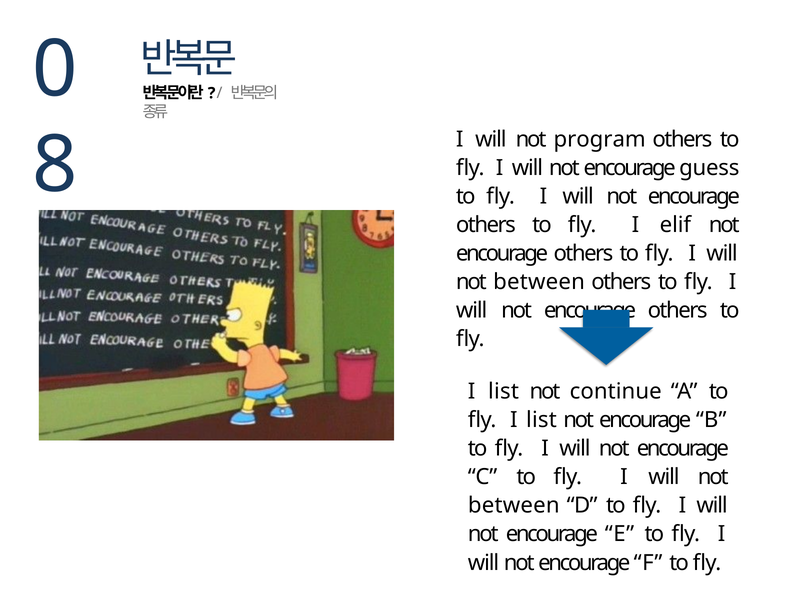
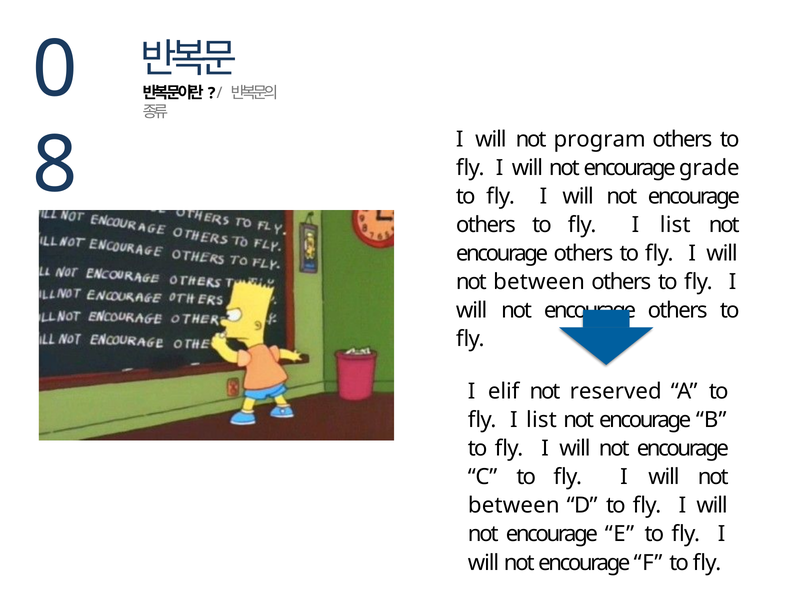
guess: guess -> grade
elif at (675, 225): elif -> list
list at (504, 392): list -> elif
continue: continue -> reserved
